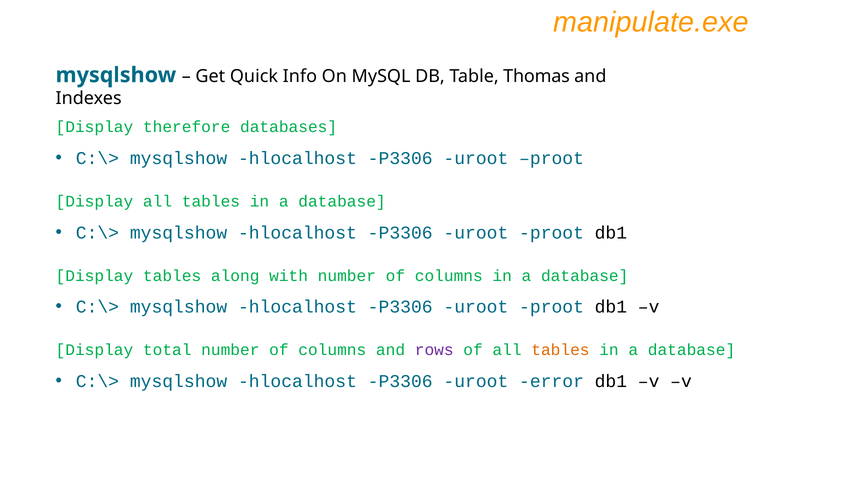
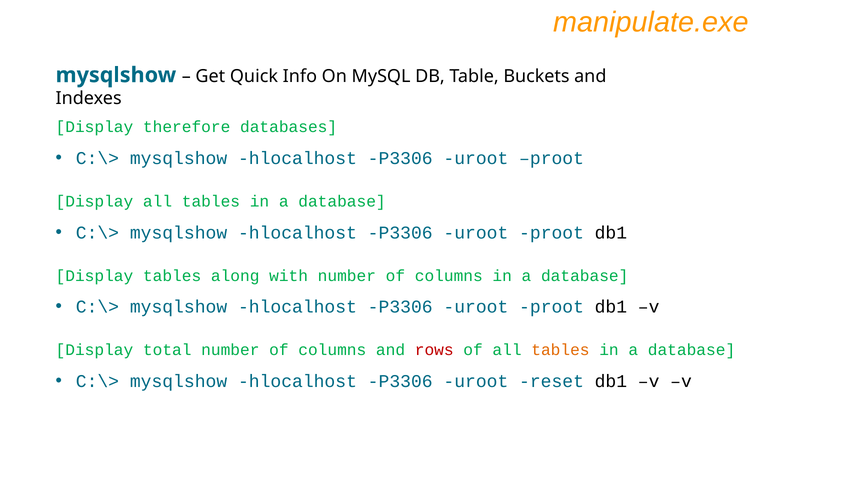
Thomas: Thomas -> Buckets
rows colour: purple -> red
error: error -> reset
